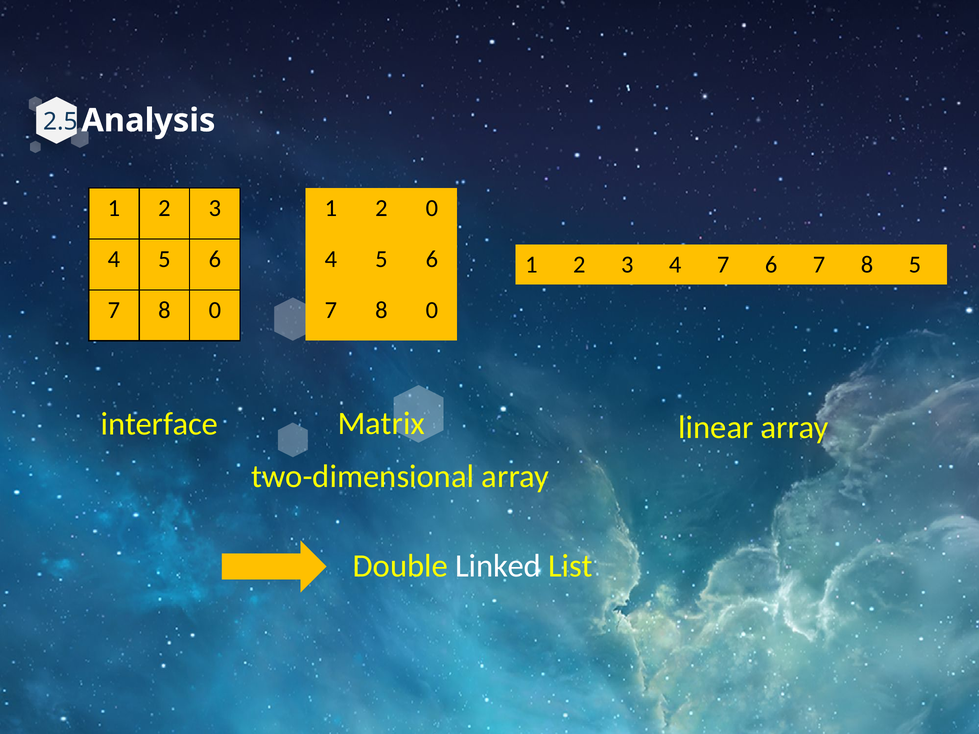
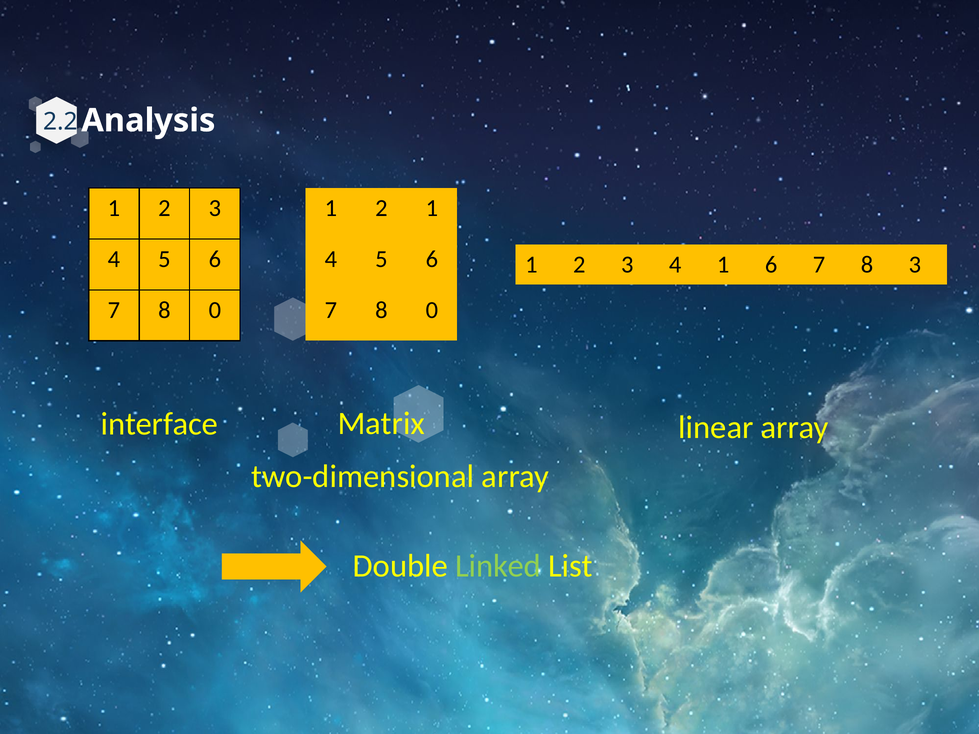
2.5: 2.5 -> 2.2
2 0: 0 -> 1
4 7: 7 -> 1
8 5: 5 -> 3
Linked colour: white -> light green
